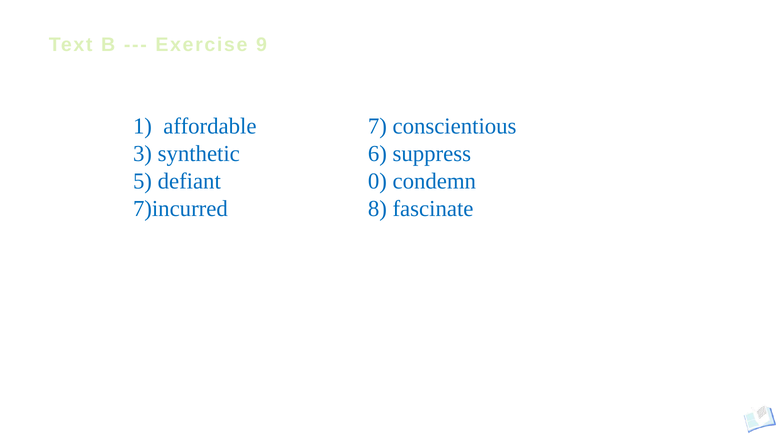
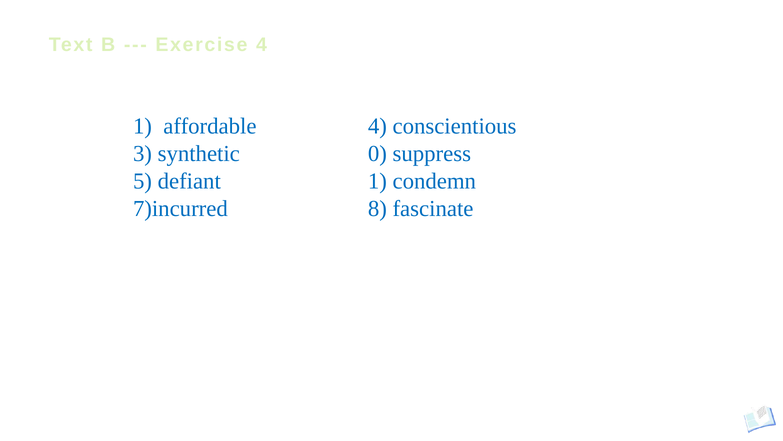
Exercise 9: 9 -> 4
affordable 7: 7 -> 4
6: 6 -> 0
defiant 0: 0 -> 1
